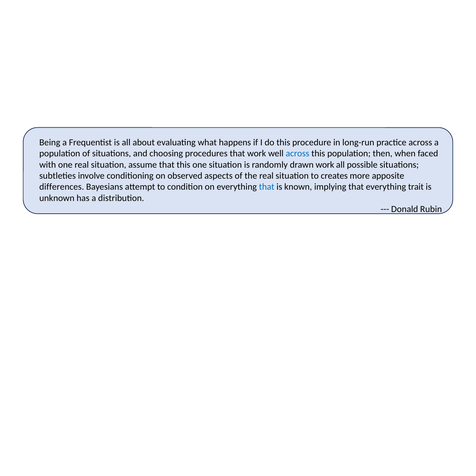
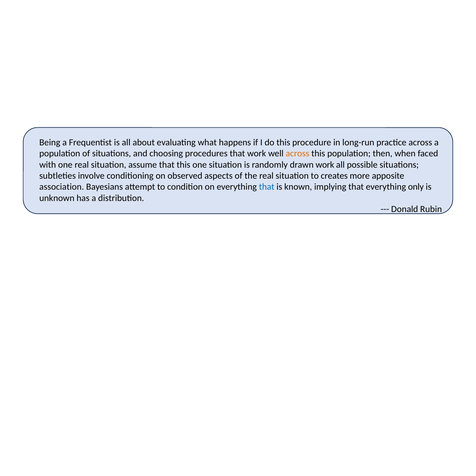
across at (298, 154) colour: blue -> orange
differences: differences -> association
trait: trait -> only
